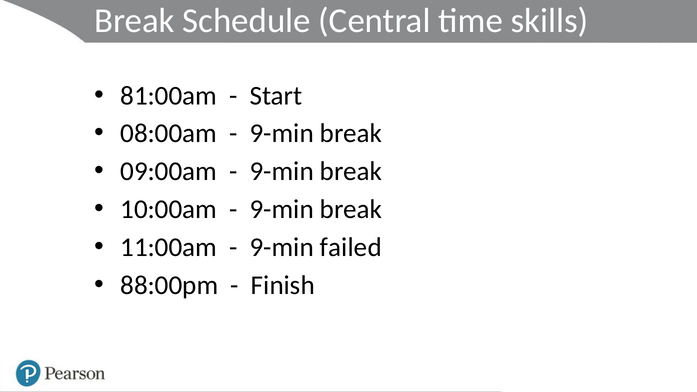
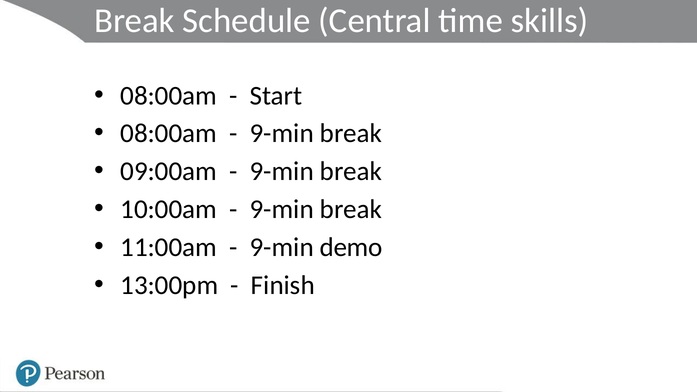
81:00am at (169, 96): 81:00am -> 08:00am
failed: failed -> demo
88:00pm: 88:00pm -> 13:00pm
